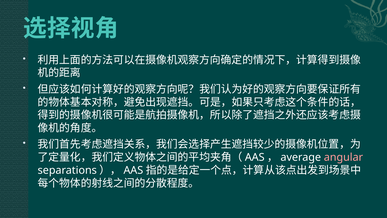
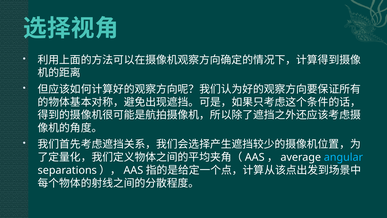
angular colour: pink -> light blue
